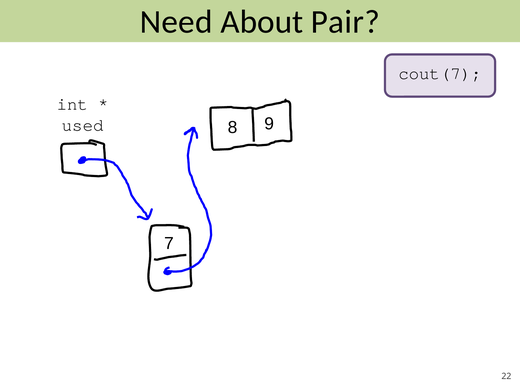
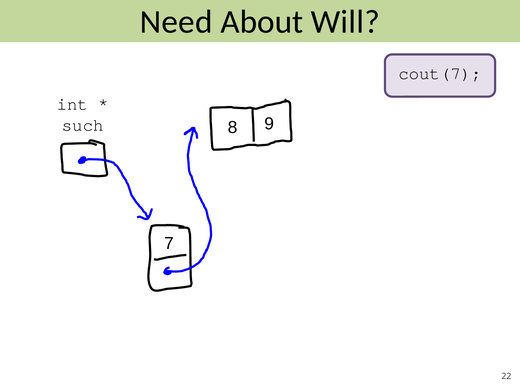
Pair: Pair -> Will
used: used -> such
